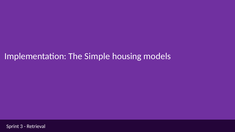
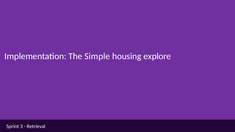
models: models -> explore
